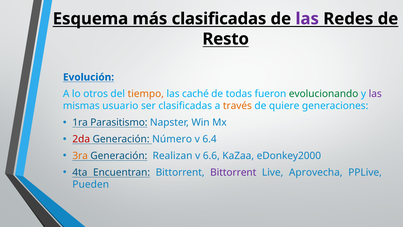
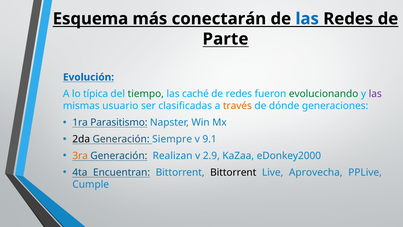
más clasificadas: clasificadas -> conectarán
las at (307, 19) colour: purple -> blue
Resto: Resto -> Parte
otros: otros -> típica
tiempo colour: orange -> green
de todas: todas -> redes
quiere: quiere -> dónde
2da colour: red -> black
Número: Número -> Siempre
6.4: 6.4 -> 9.1
6.6: 6.6 -> 2.9
Bittorrent at (233, 172) colour: purple -> black
Pueden: Pueden -> Cumple
